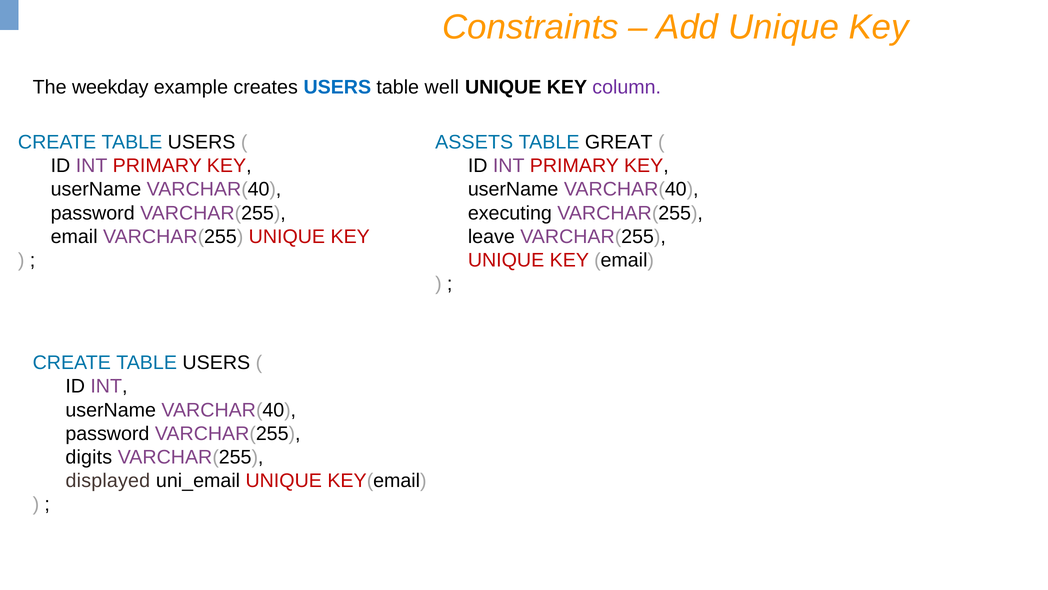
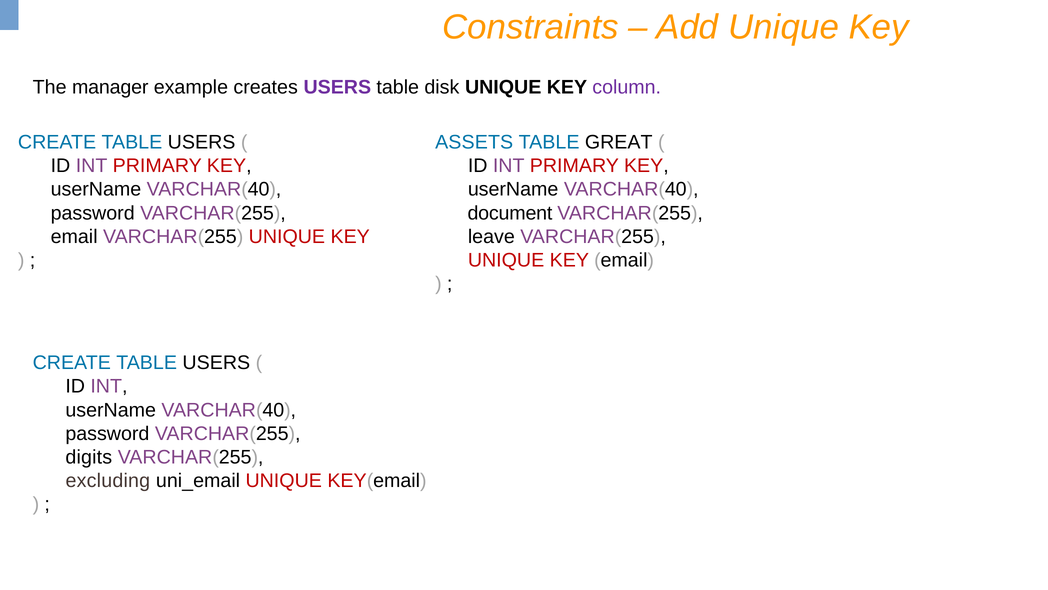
weekday: weekday -> manager
USERS at (337, 87) colour: blue -> purple
well: well -> disk
executing: executing -> document
displayed: displayed -> excluding
